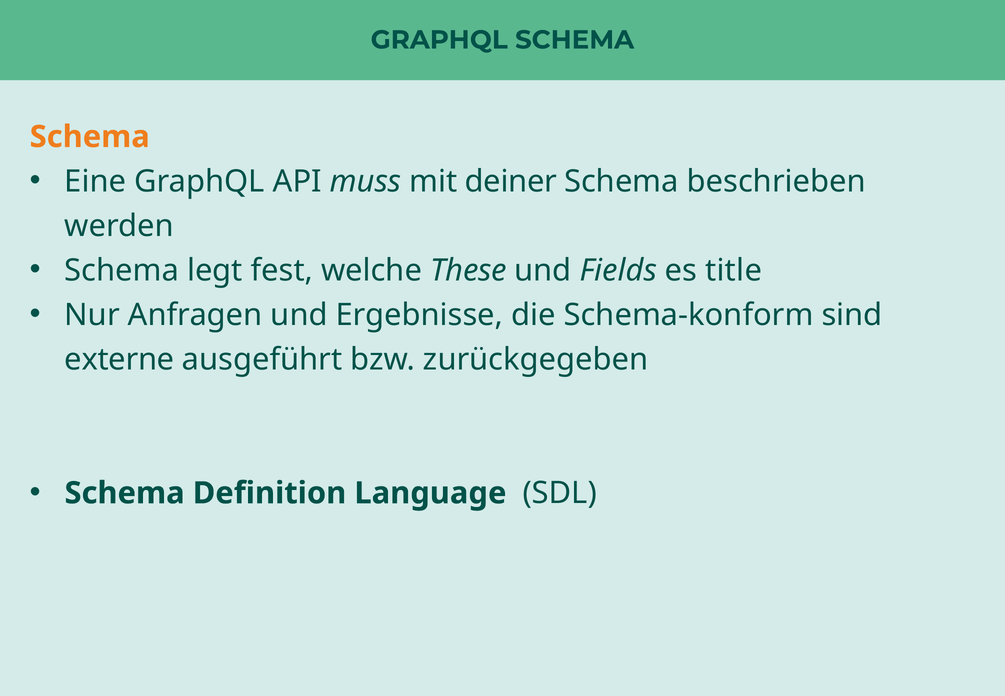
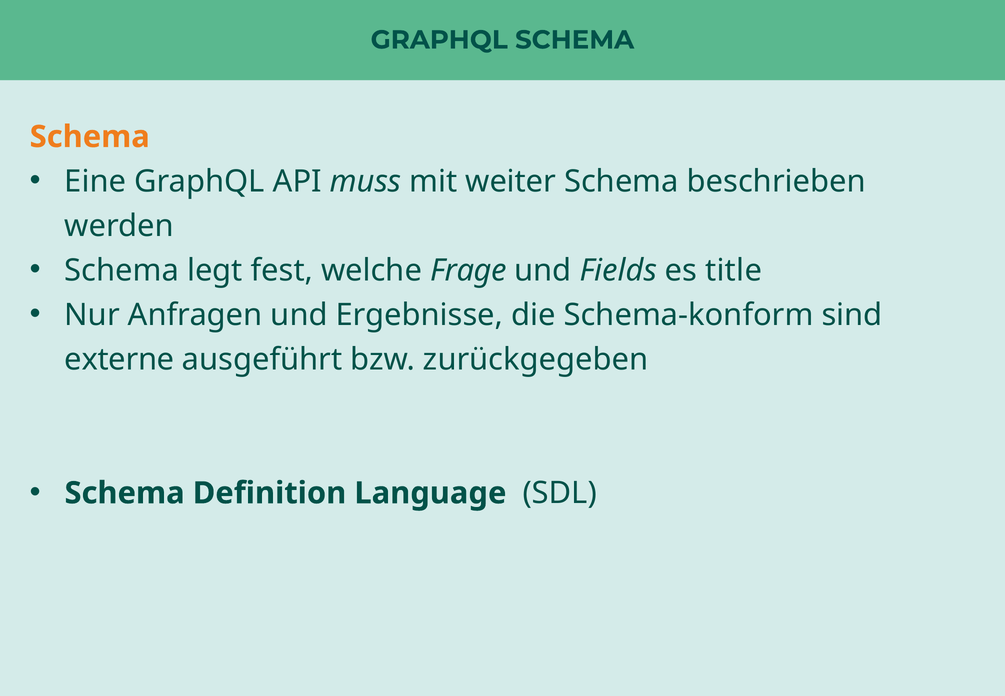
deiner: deiner -> weiter
These: These -> Frage
